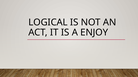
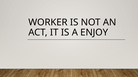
LOGICAL: LOGICAL -> WORKER
